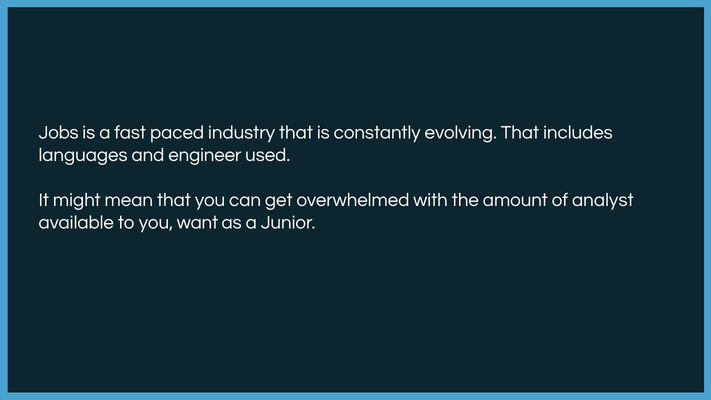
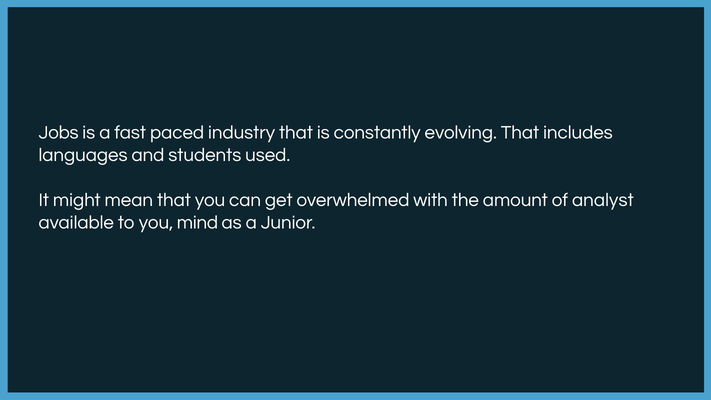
engineer: engineer -> students
want: want -> mind
